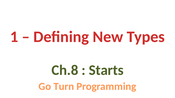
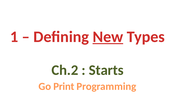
New underline: none -> present
Ch.8: Ch.8 -> Ch.2
Turn: Turn -> Print
